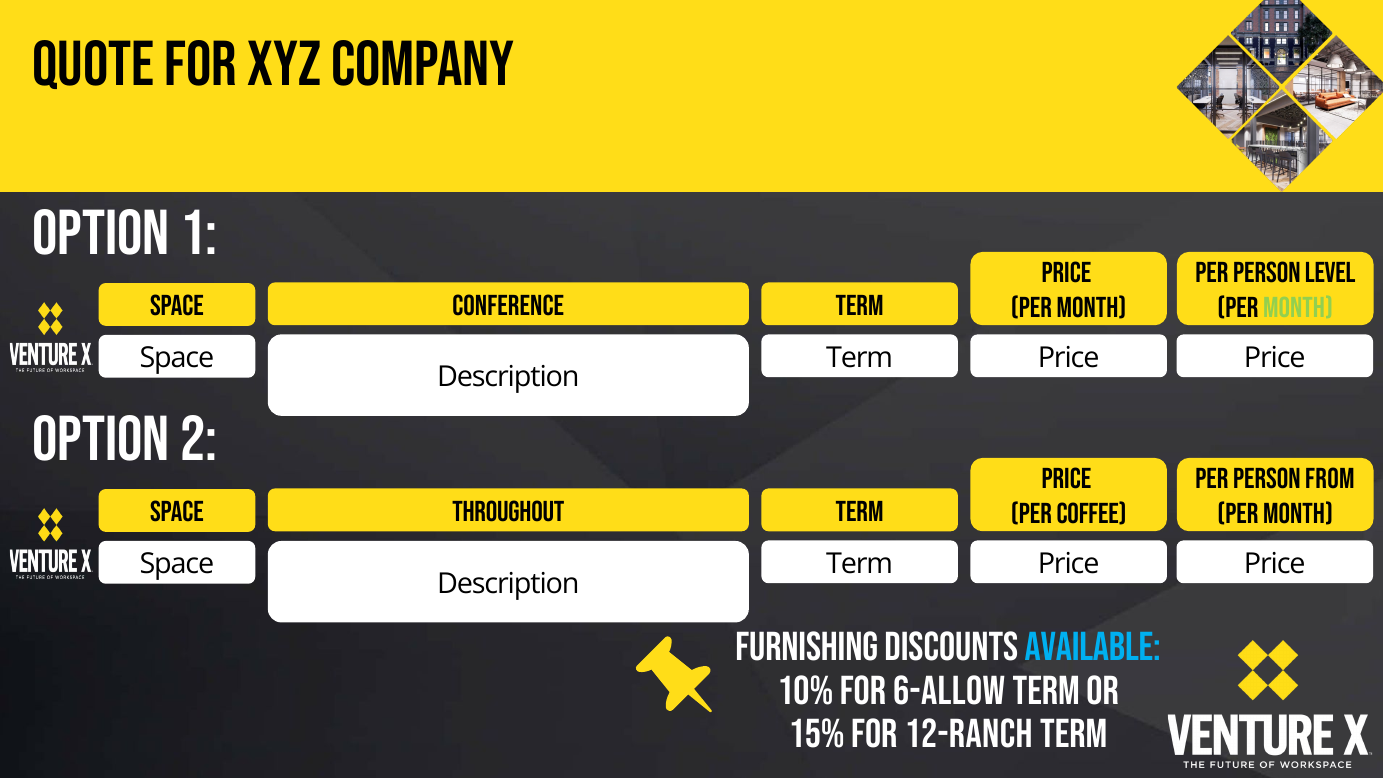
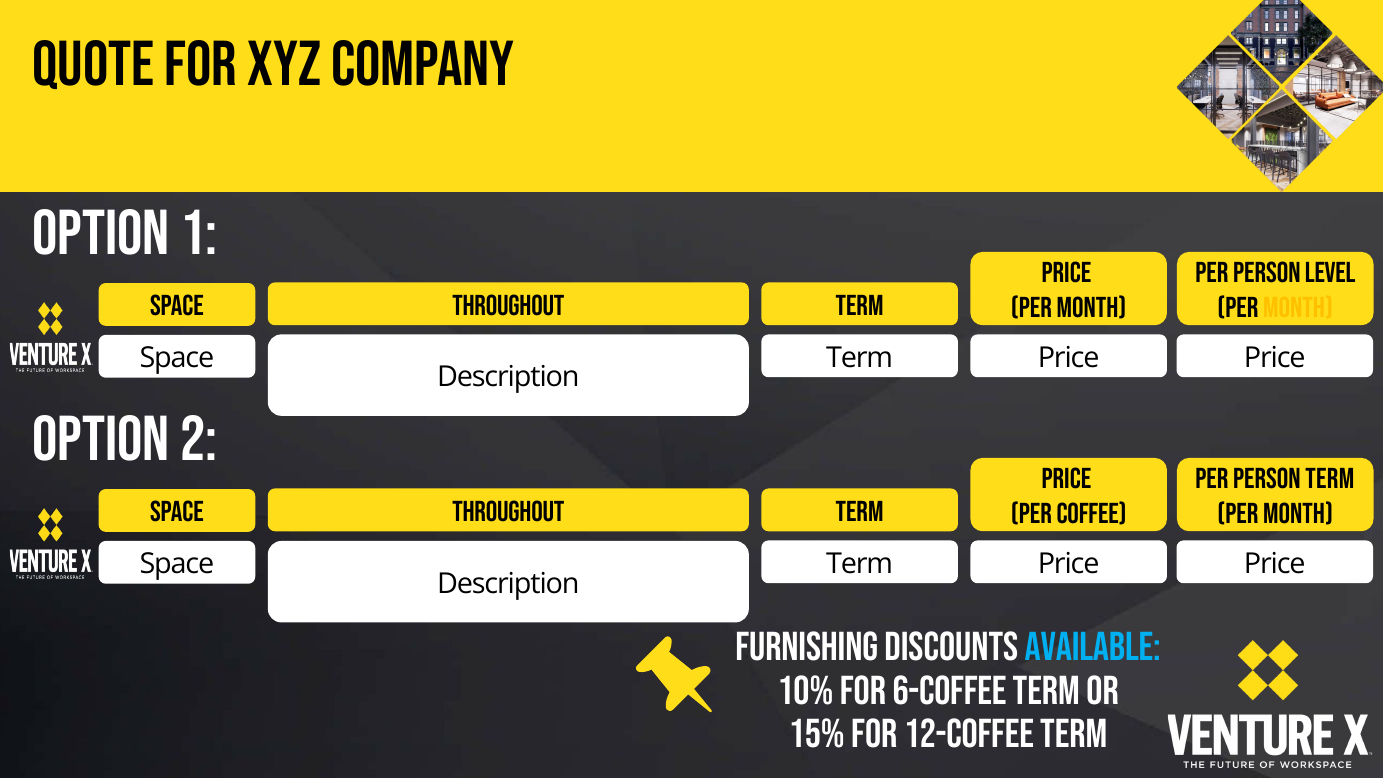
Conference at (508, 306): Conference -> Throughout
Month at (1298, 308) colour: light green -> yellow
Person from: from -> term
6-allow: 6-allow -> 6-coffee
12-Ranch: 12-Ranch -> 12-Coffee
